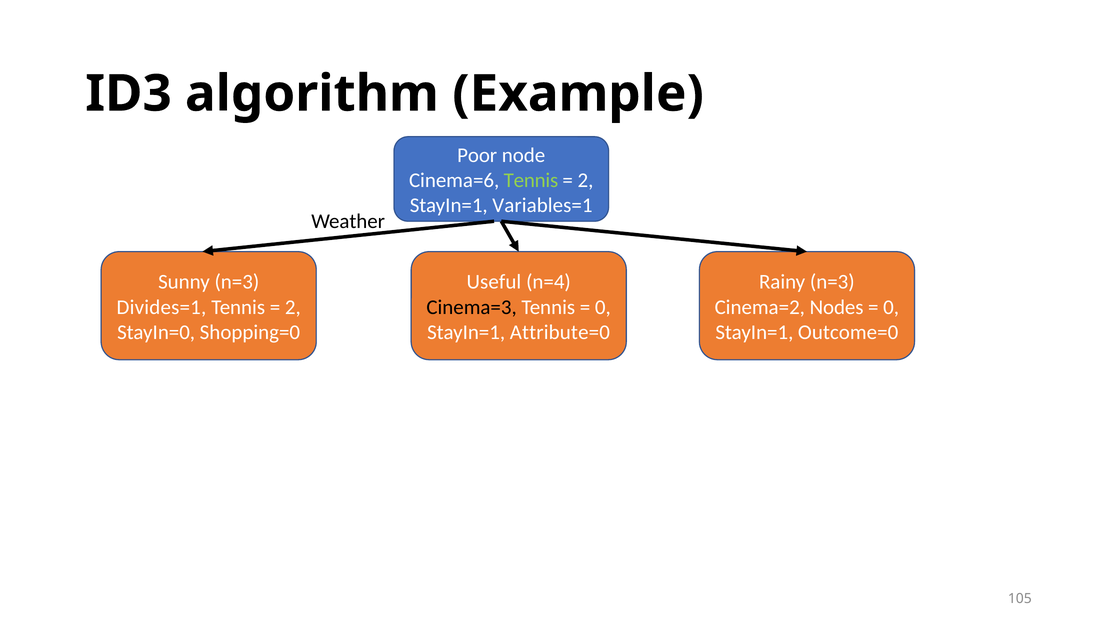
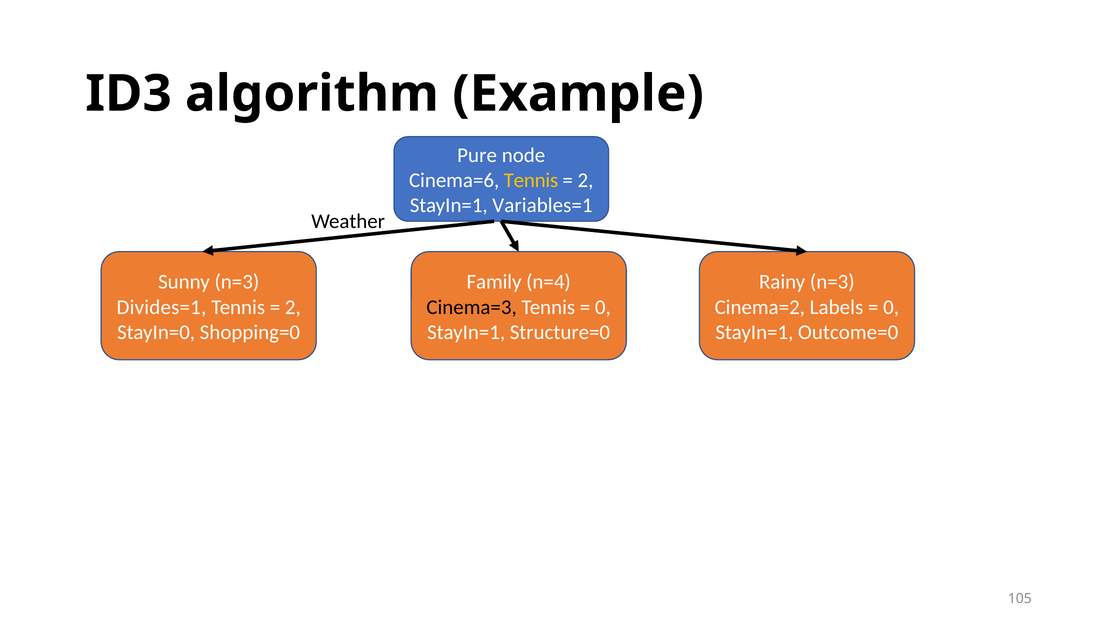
Poor: Poor -> Pure
Tennis at (531, 180) colour: light green -> yellow
Useful: Useful -> Family
Nodes: Nodes -> Labels
Attribute=0: Attribute=0 -> Structure=0
